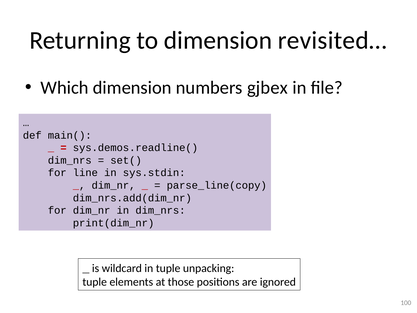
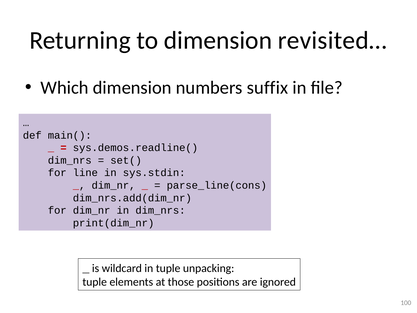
gjbex: gjbex -> suffix
parse_line(copy: parse_line(copy -> parse_line(cons
